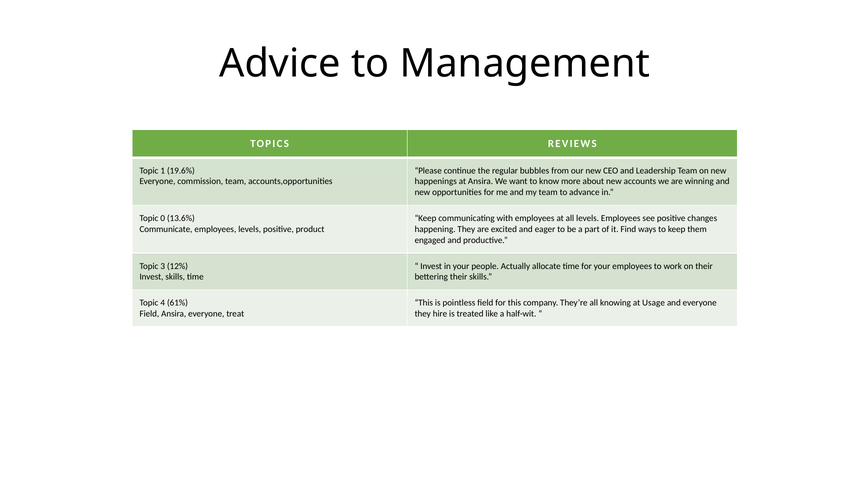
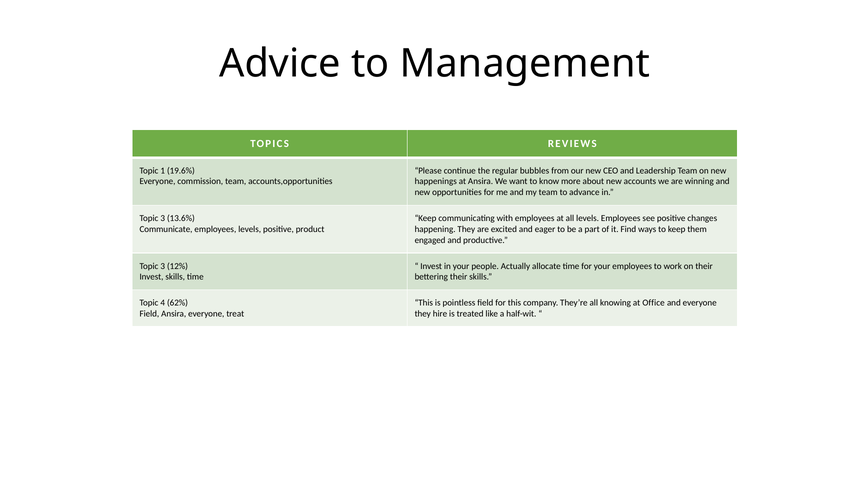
0 at (163, 218): 0 -> 3
61%: 61% -> 62%
Usage: Usage -> Office
